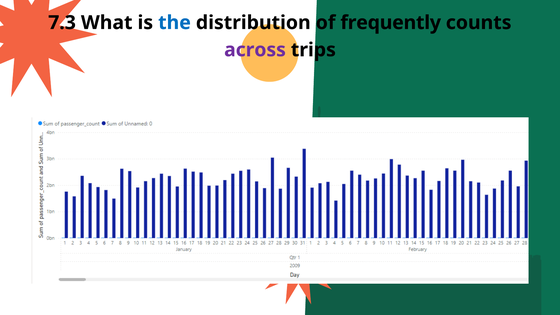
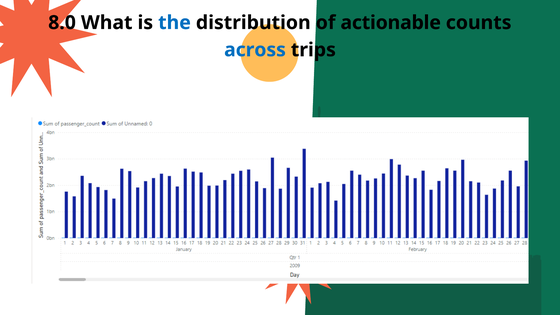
7.3: 7.3 -> 8.0
frequently: frequently -> actionable
across colour: purple -> blue
